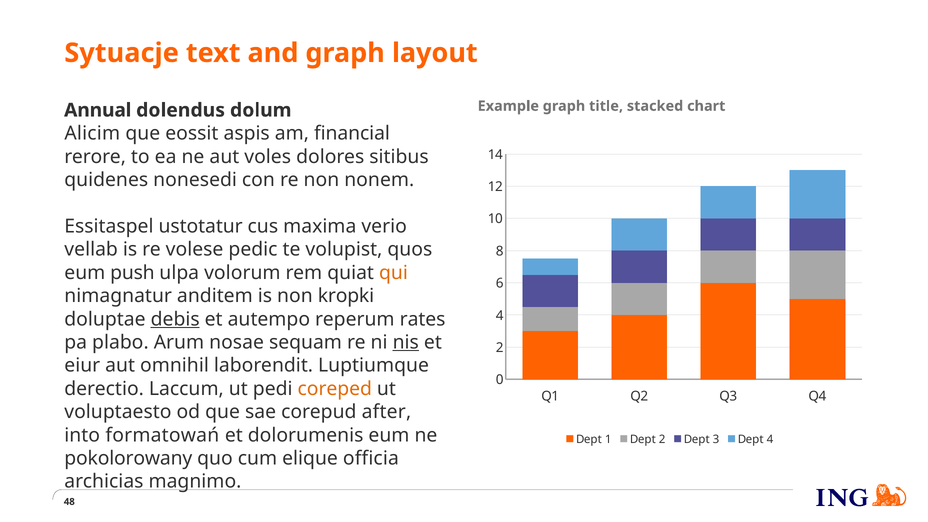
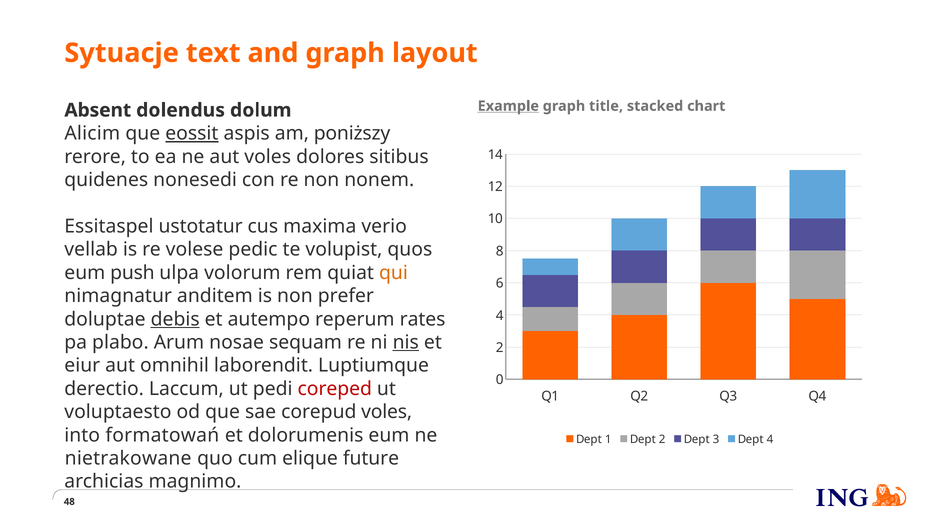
Example underline: none -> present
Annual: Annual -> Absent
eossit underline: none -> present
financial: financial -> poniższy
kropki: kropki -> prefer
coreped colour: orange -> red
corepud after: after -> voles
pokolorowany: pokolorowany -> nietrakowane
officia: officia -> future
